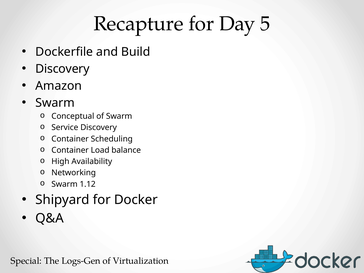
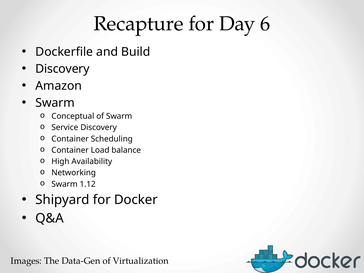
5: 5 -> 6
Special: Special -> Images
Logs-Gen: Logs-Gen -> Data-Gen
